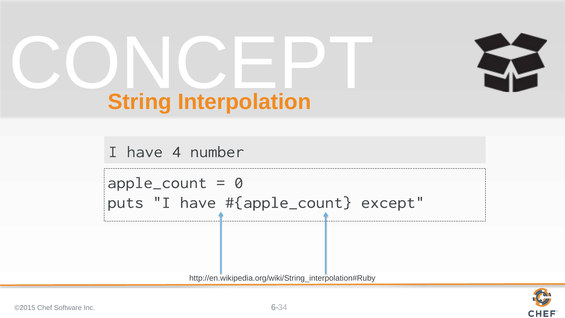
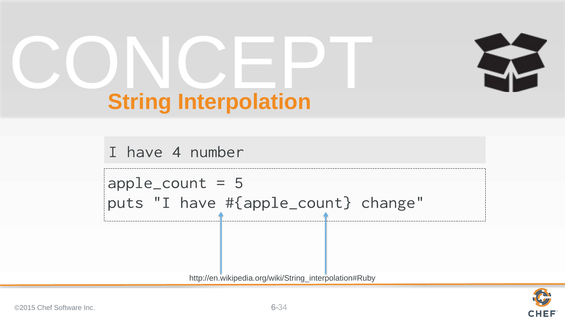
0: 0 -> 5
except: except -> change
